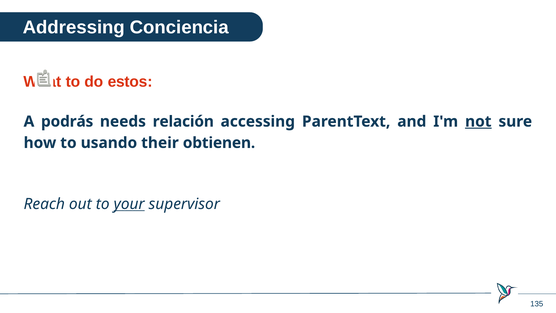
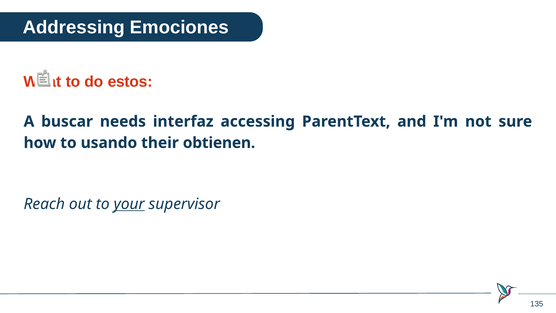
Conciencia: Conciencia -> Emociones
podrás: podrás -> buscar
relación: relación -> interfaz
not underline: present -> none
